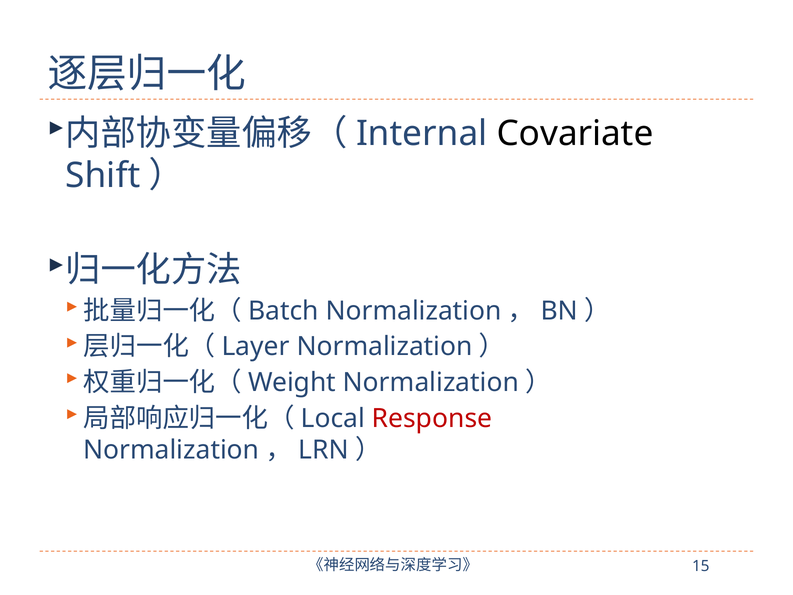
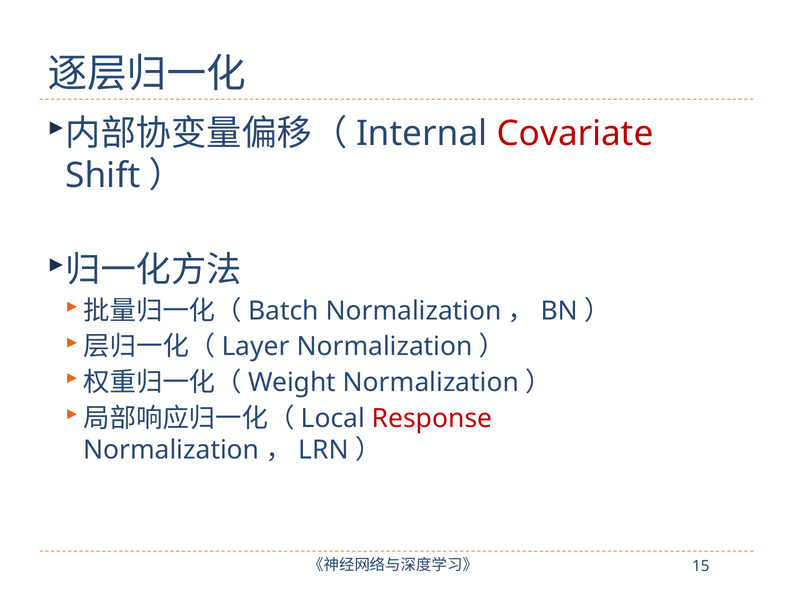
Covariate colour: black -> red
